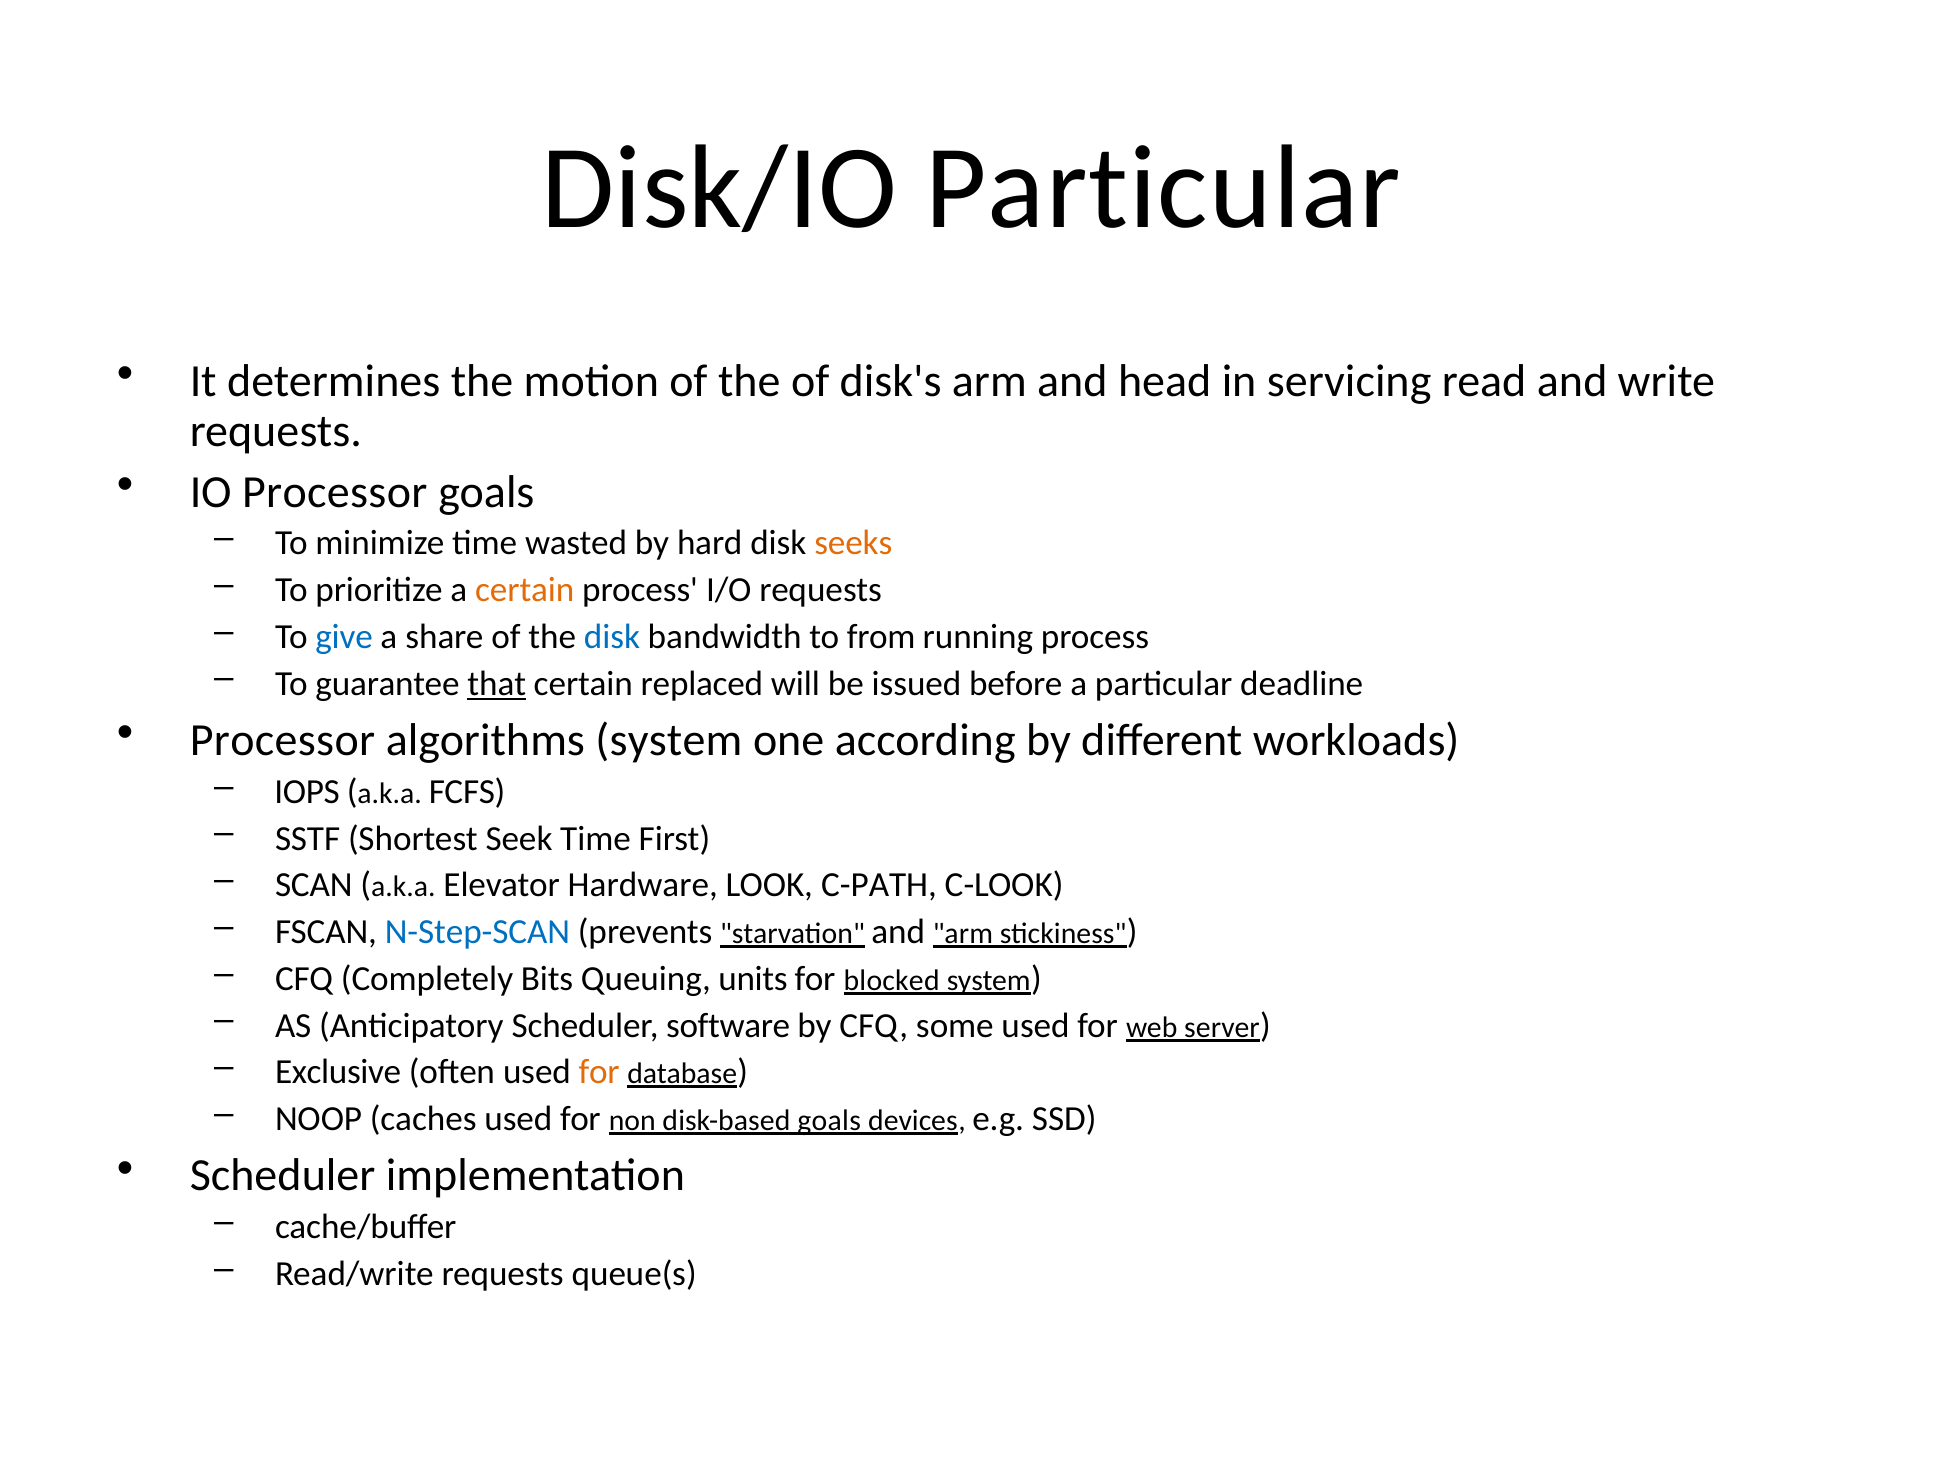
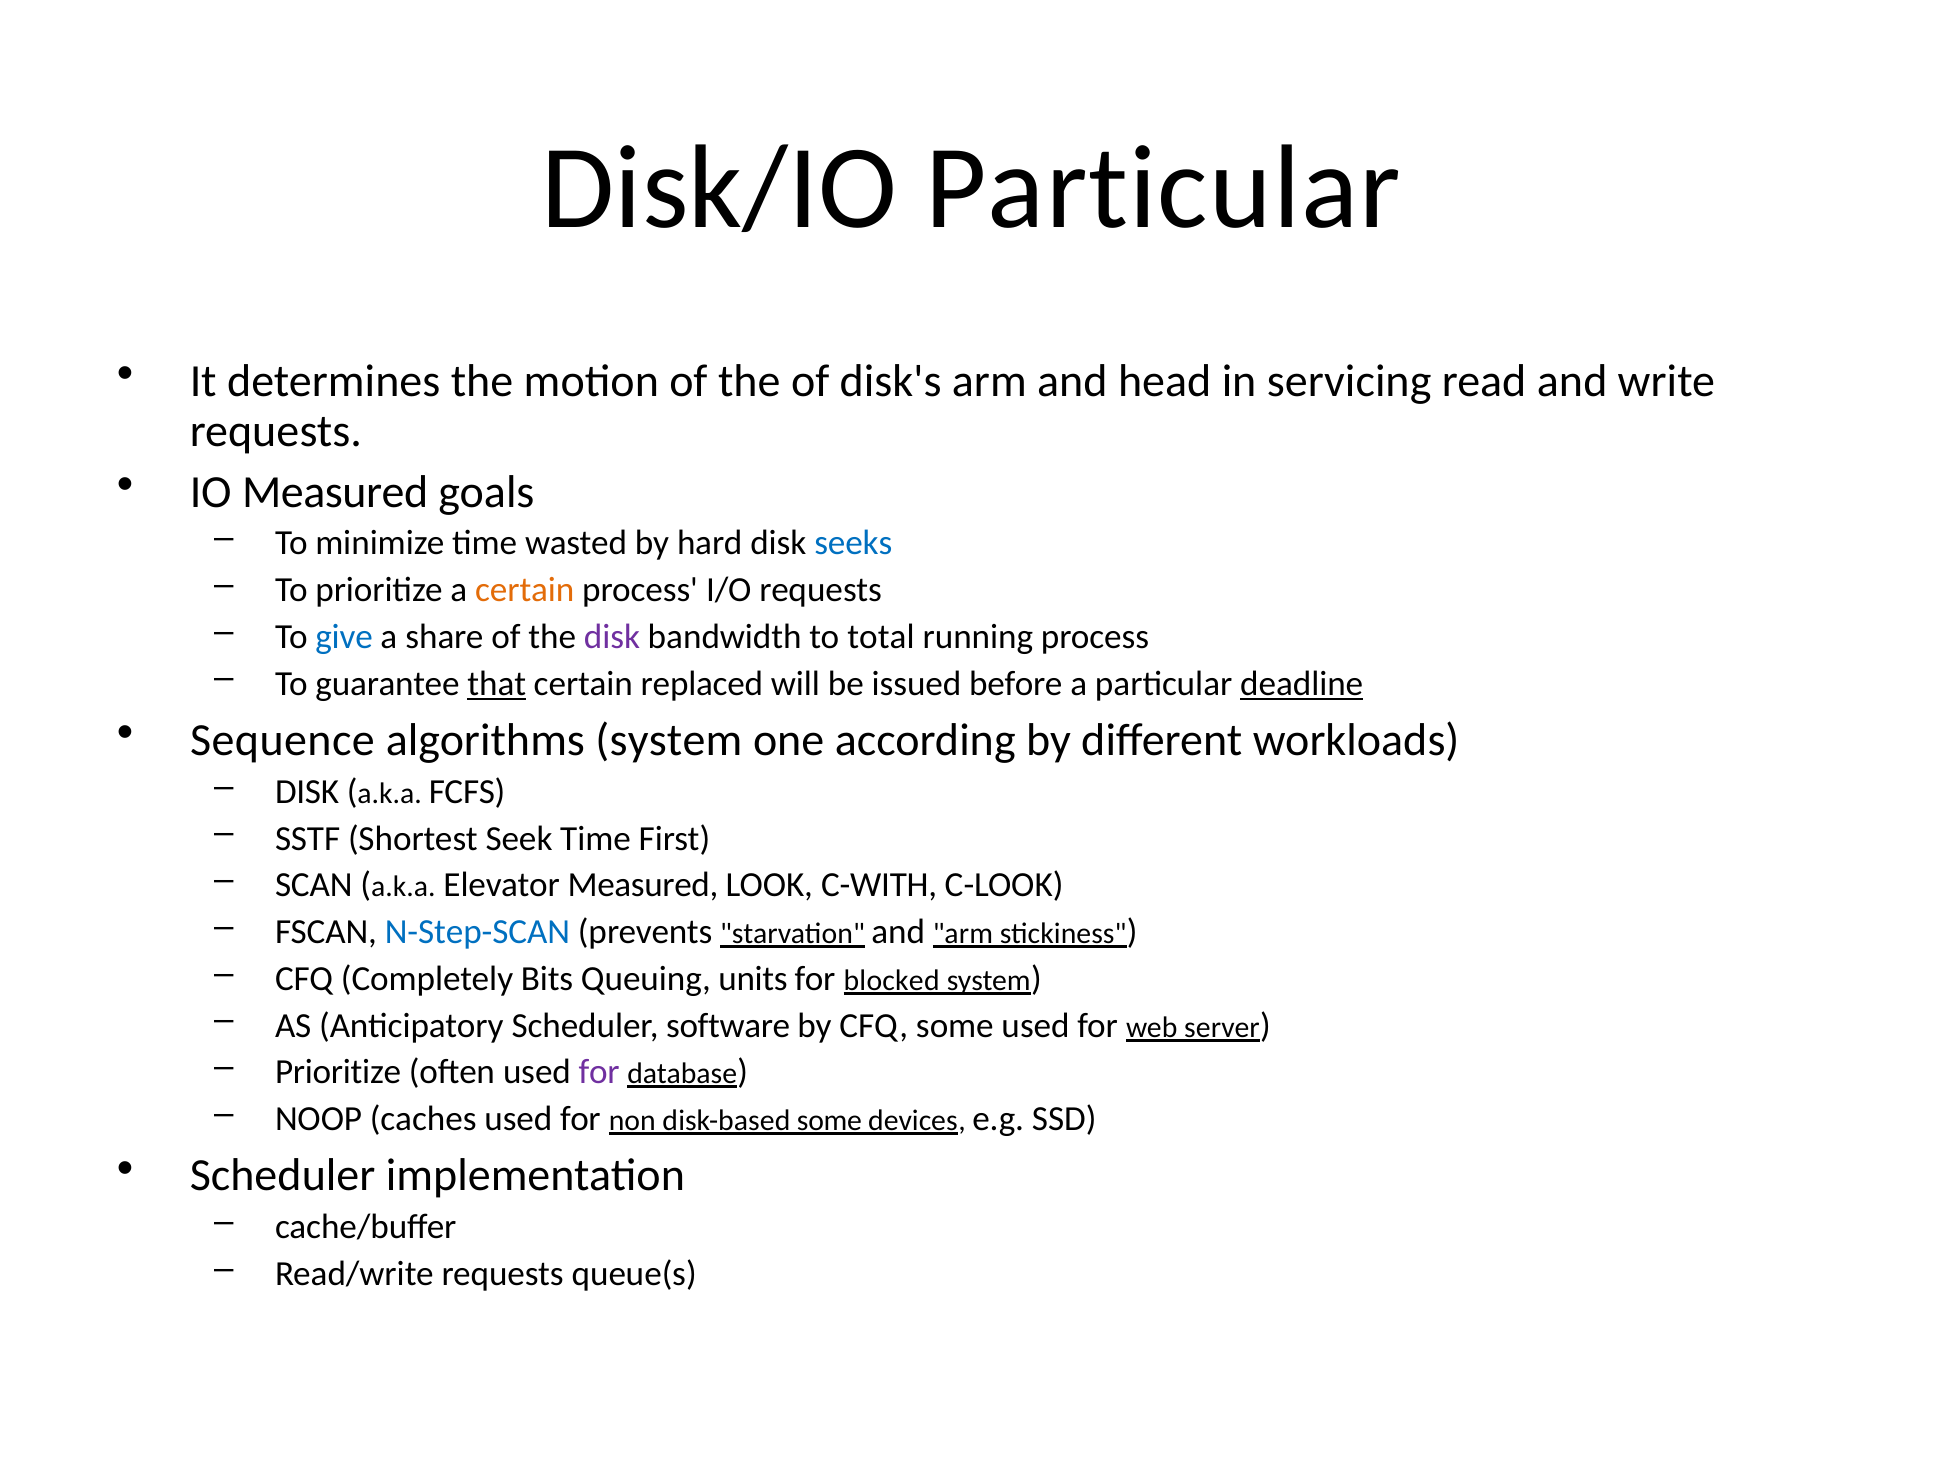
IO Processor: Processor -> Measured
seeks colour: orange -> blue
disk at (612, 637) colour: blue -> purple
from: from -> total
deadline underline: none -> present
Processor at (283, 741): Processor -> Sequence
IOPS at (307, 792): IOPS -> DISK
Elevator Hardware: Hardware -> Measured
C-PATH: C-PATH -> C-WITH
Exclusive at (338, 1072): Exclusive -> Prioritize
for at (599, 1072) colour: orange -> purple
disk-based goals: goals -> some
